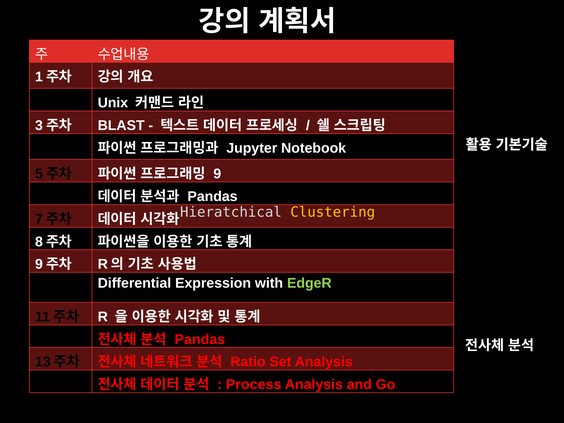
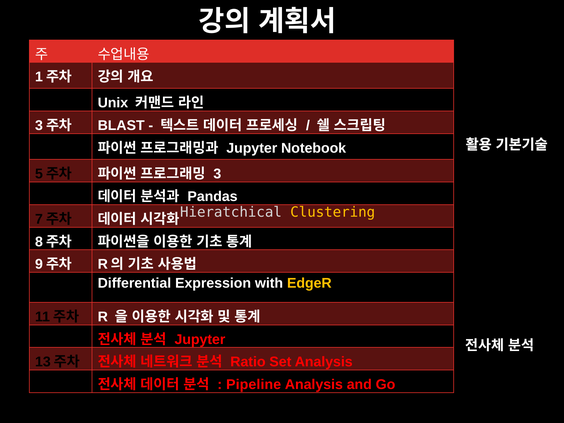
9: 9 -> 3
EdgeR colour: light green -> yellow
Pandas at (200, 339): Pandas -> Jupyter
Process: Process -> Pipeline
